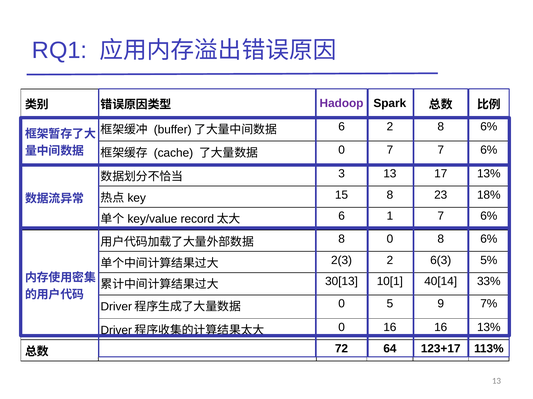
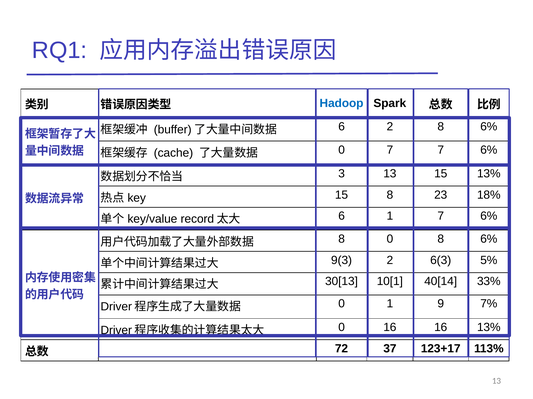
Hadoop colour: purple -> blue
13 17: 17 -> 15
2(3: 2(3 -> 9(3
0 5: 5 -> 1
64: 64 -> 37
